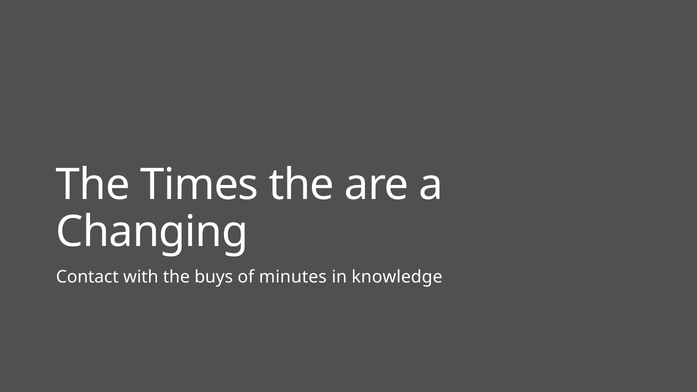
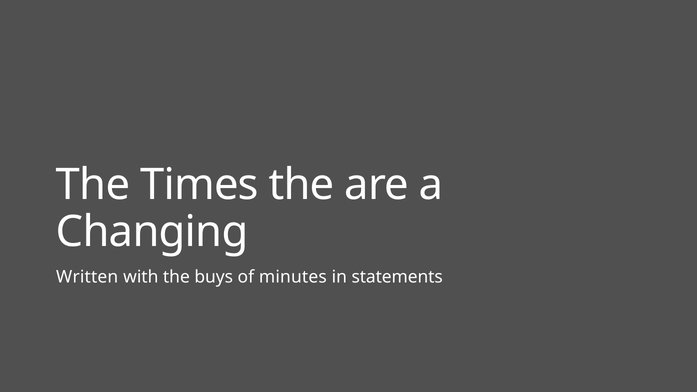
Contact: Contact -> Written
knowledge: knowledge -> statements
